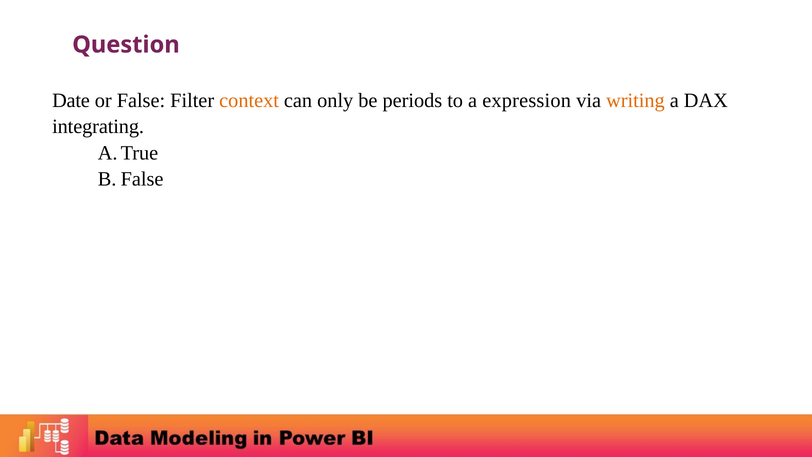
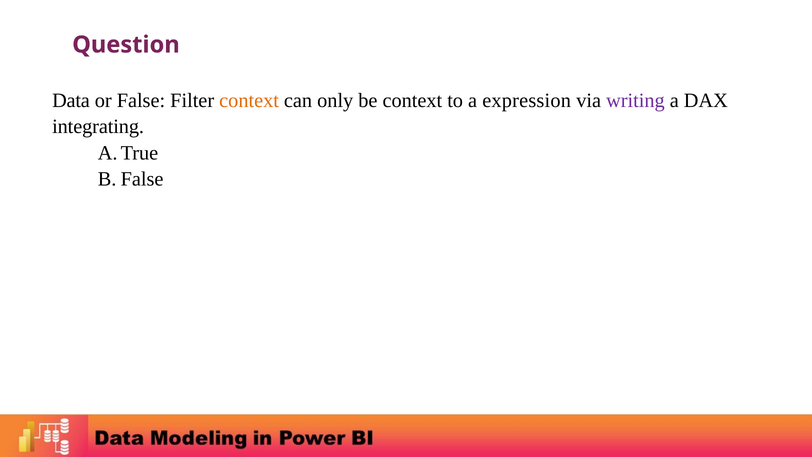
Date: Date -> Data
be periods: periods -> context
writing colour: orange -> purple
